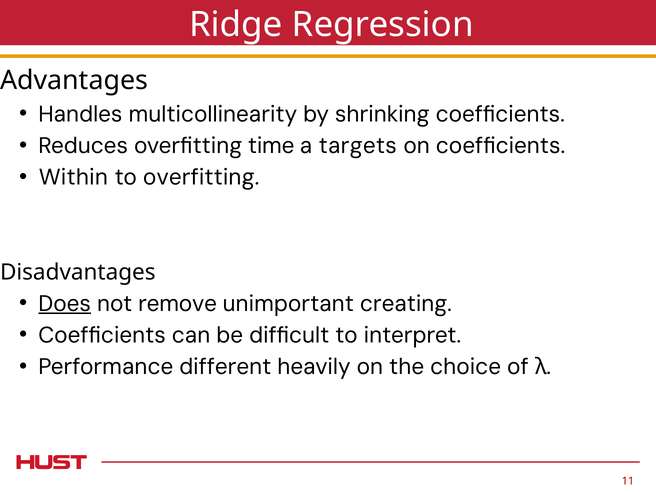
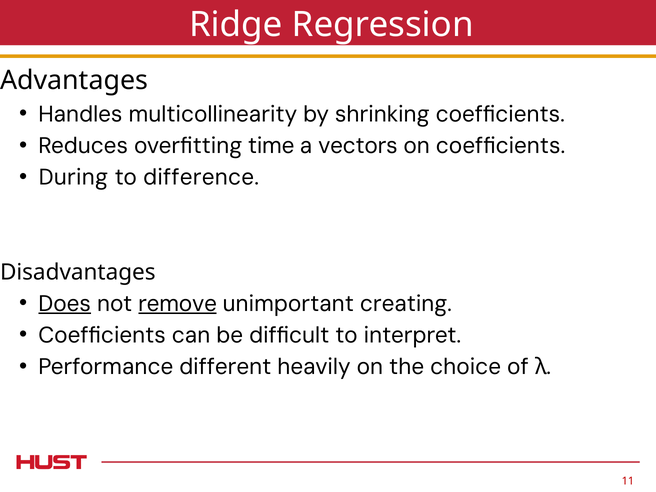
targets: targets -> vectors
Within: Within -> During
to overfitting: overfitting -> difference
remove underline: none -> present
